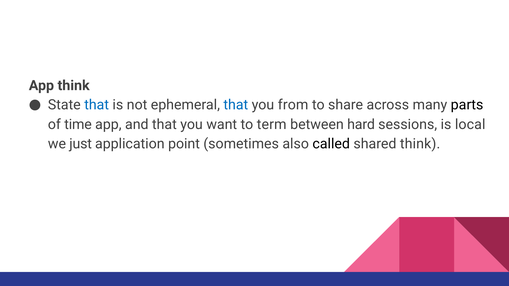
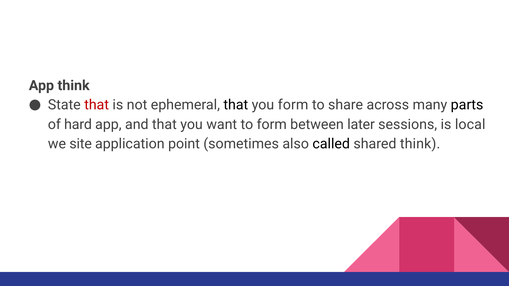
that at (97, 105) colour: blue -> red
that at (236, 105) colour: blue -> black
you from: from -> form
time: time -> hard
to term: term -> form
hard: hard -> later
just: just -> site
